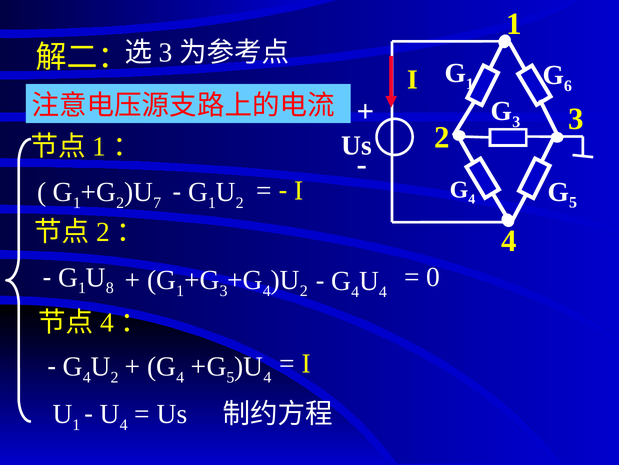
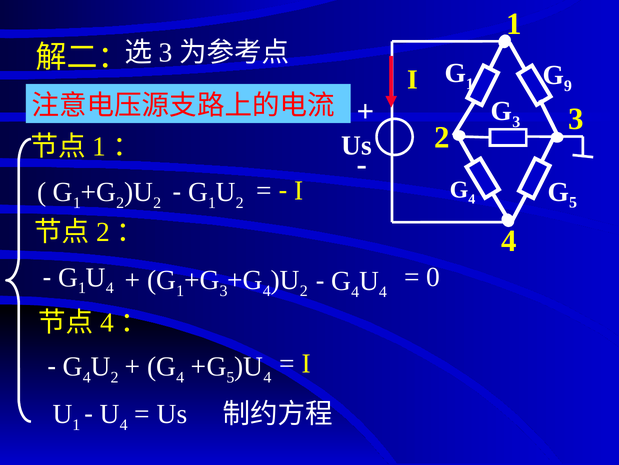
6: 6 -> 9
7 at (157, 203): 7 -> 2
8 at (110, 288): 8 -> 4
